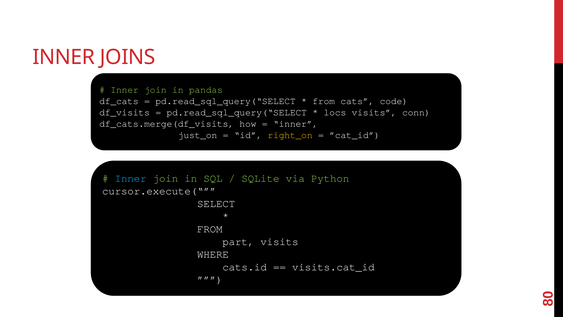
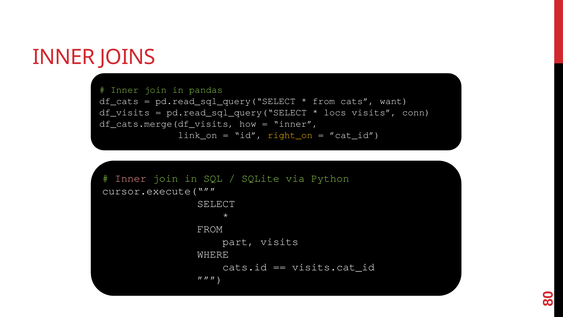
code: code -> want
just_on: just_on -> link_on
Inner at (131, 178) colour: light blue -> pink
